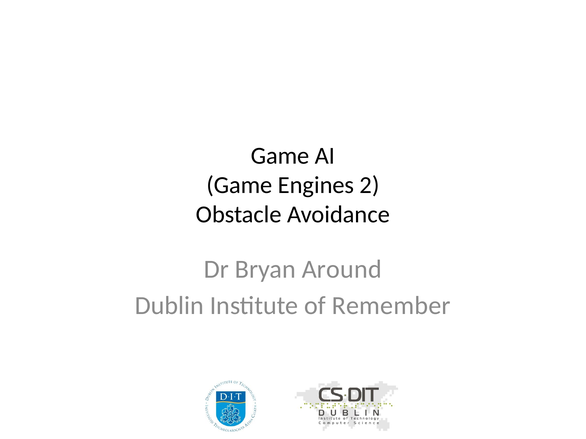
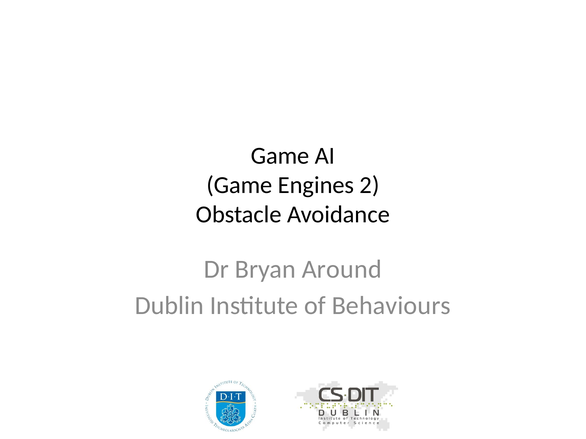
Remember: Remember -> Behaviours
